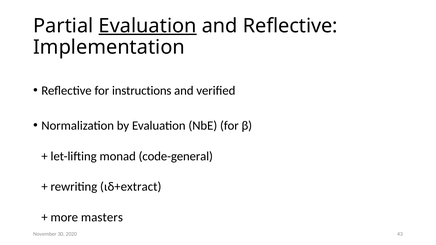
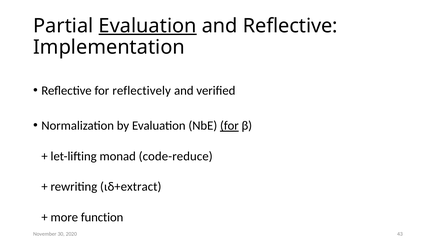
instructions: instructions -> reflectively
for at (229, 126) underline: none -> present
code-general: code-general -> code-reduce
masters: masters -> function
